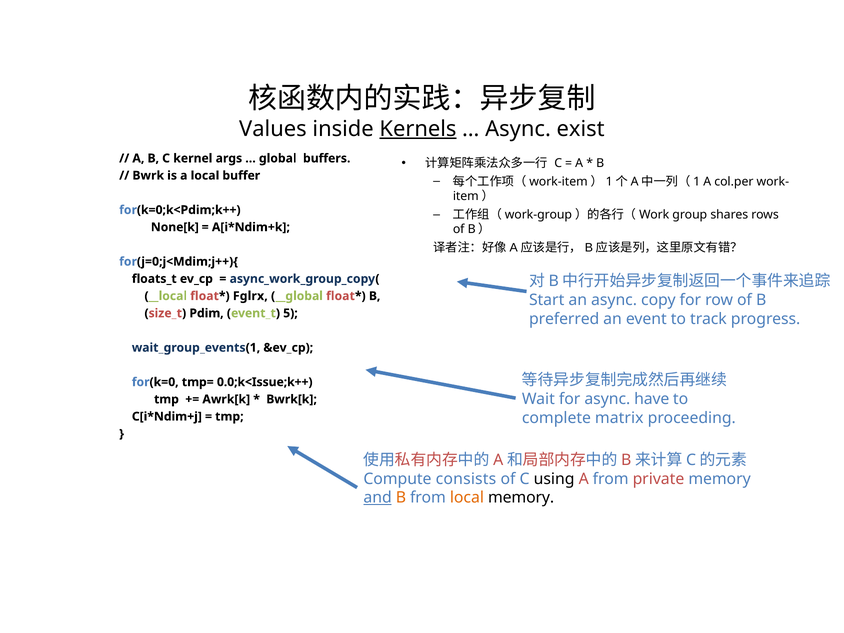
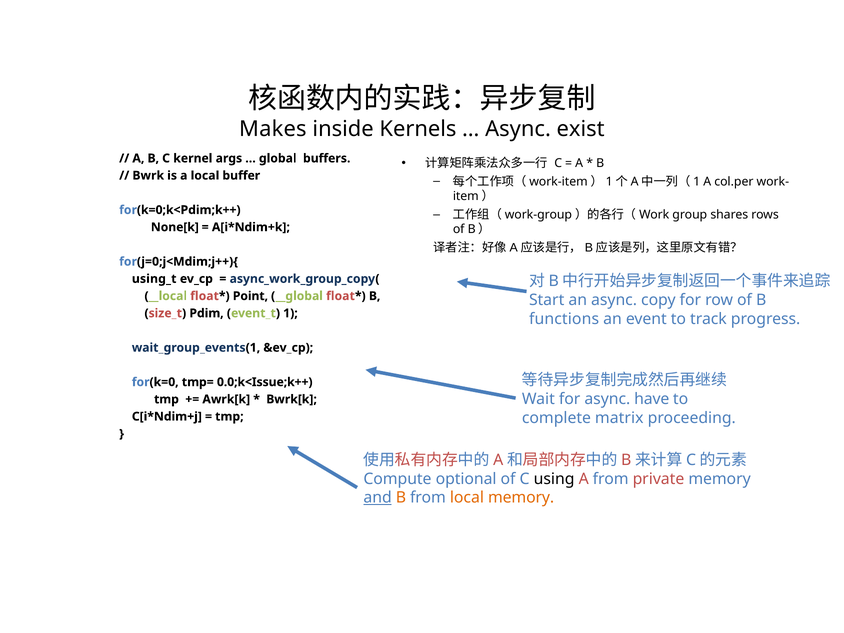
Values: Values -> Makes
Kernels underline: present -> none
floats_t: floats_t -> using_t
Fglrx: Fglrx -> Point
5: 5 -> 1
preferred: preferred -> functions
consists: consists -> optional
memory at (521, 498) colour: black -> orange
